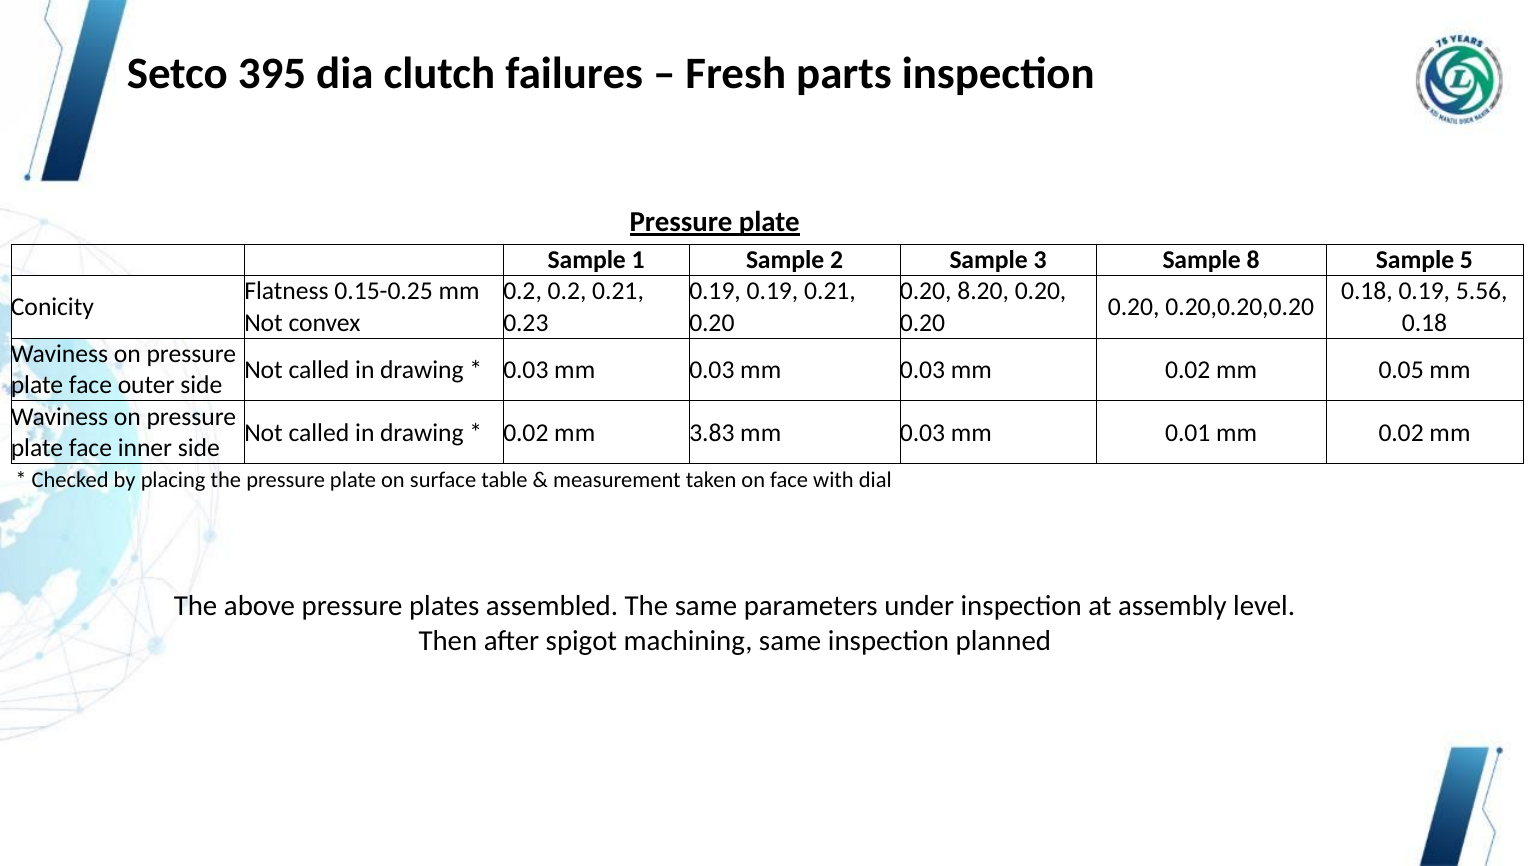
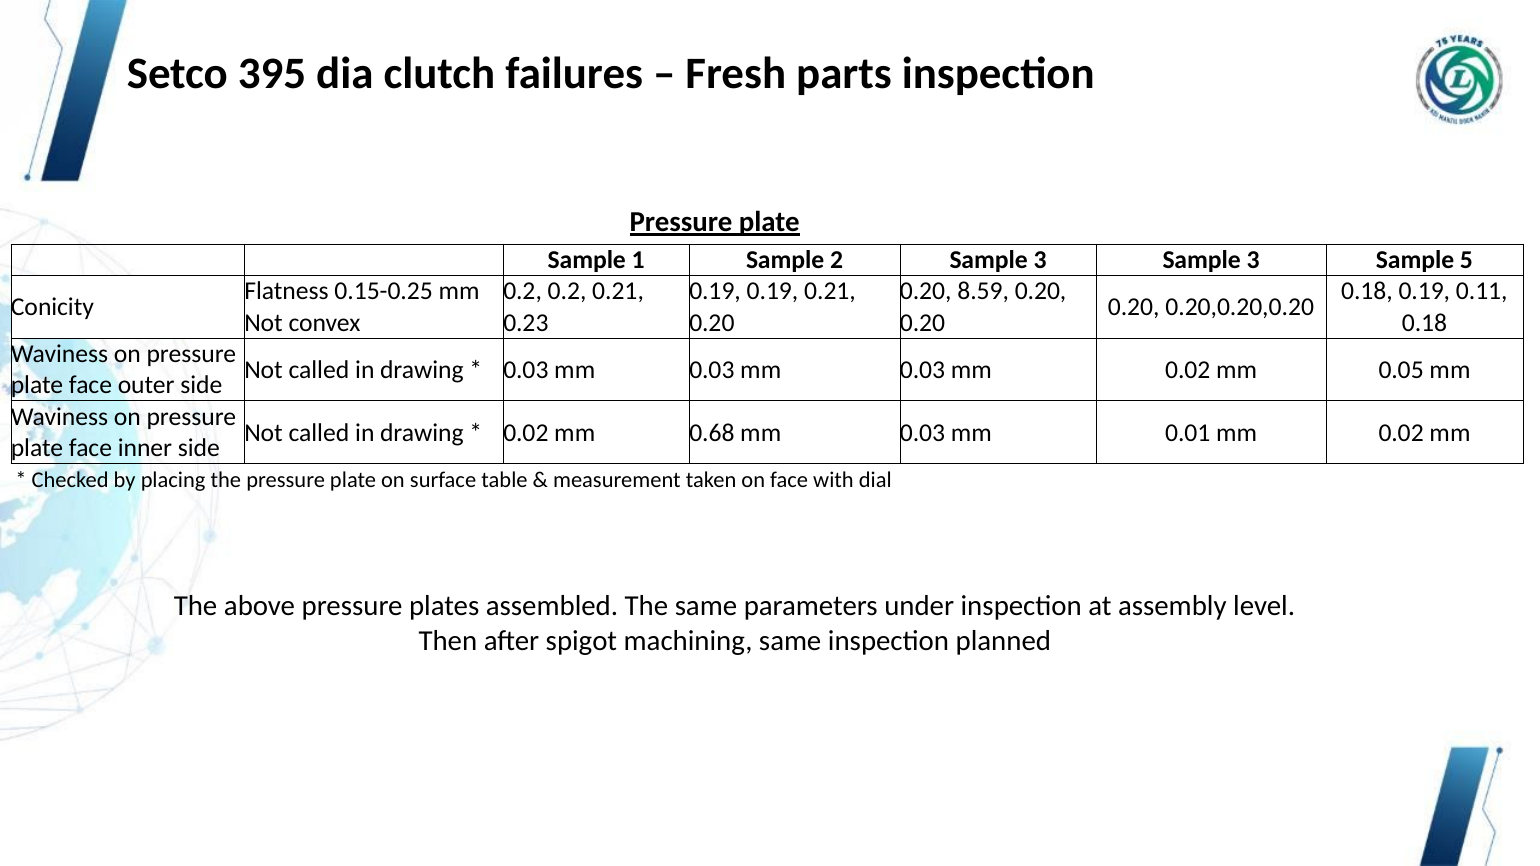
3 Sample 8: 8 -> 3
8.20: 8.20 -> 8.59
5.56: 5.56 -> 0.11
3.83: 3.83 -> 0.68
